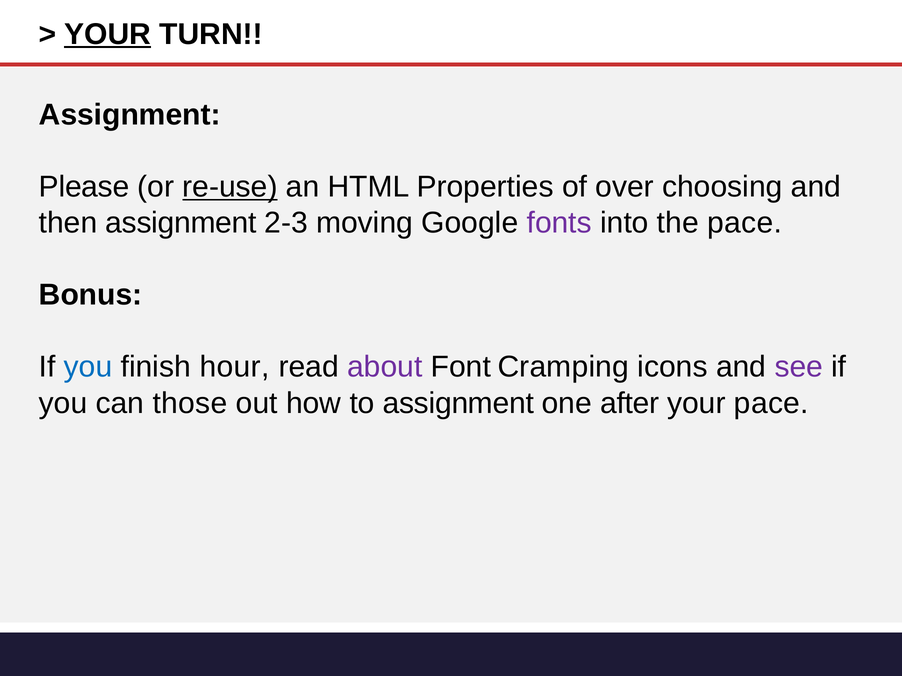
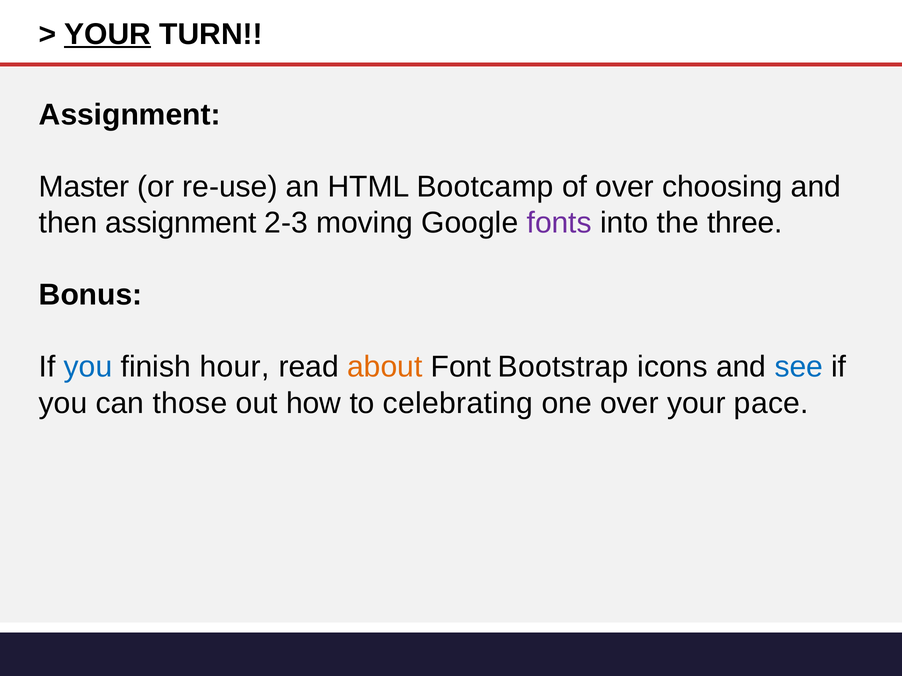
Please: Please -> Master
re-use underline: present -> none
Properties: Properties -> Bootcamp
the pace: pace -> three
about colour: purple -> orange
Cramping: Cramping -> Bootstrap
see colour: purple -> blue
to assignment: assignment -> celebrating
one after: after -> over
